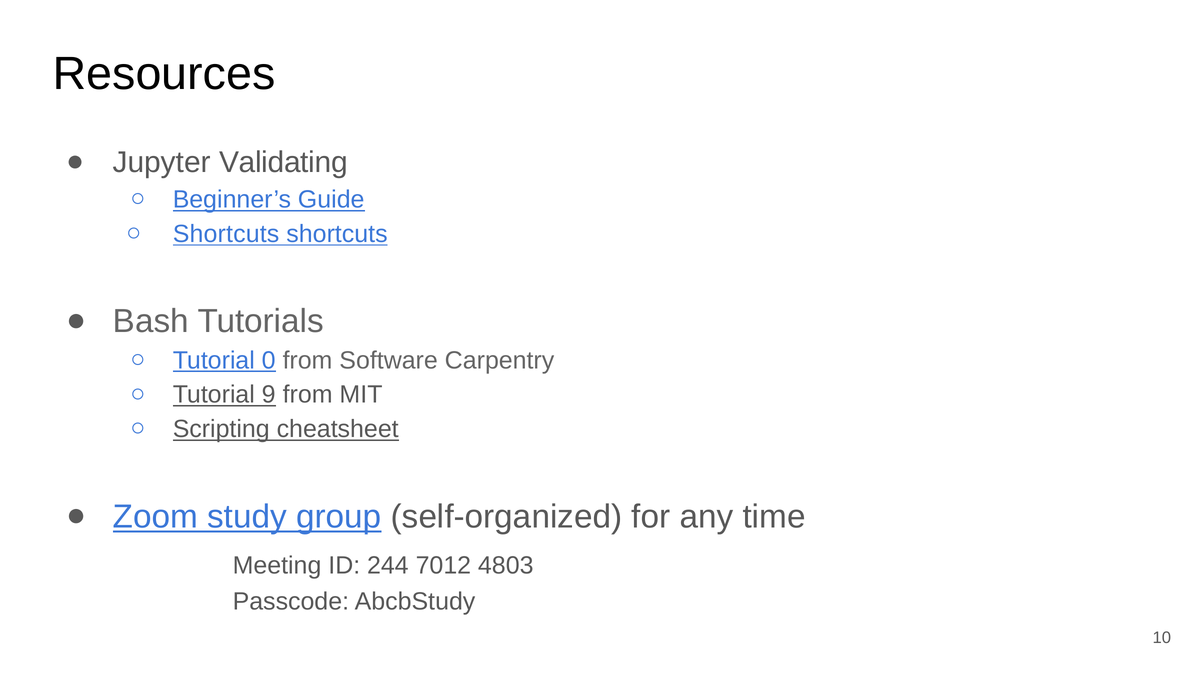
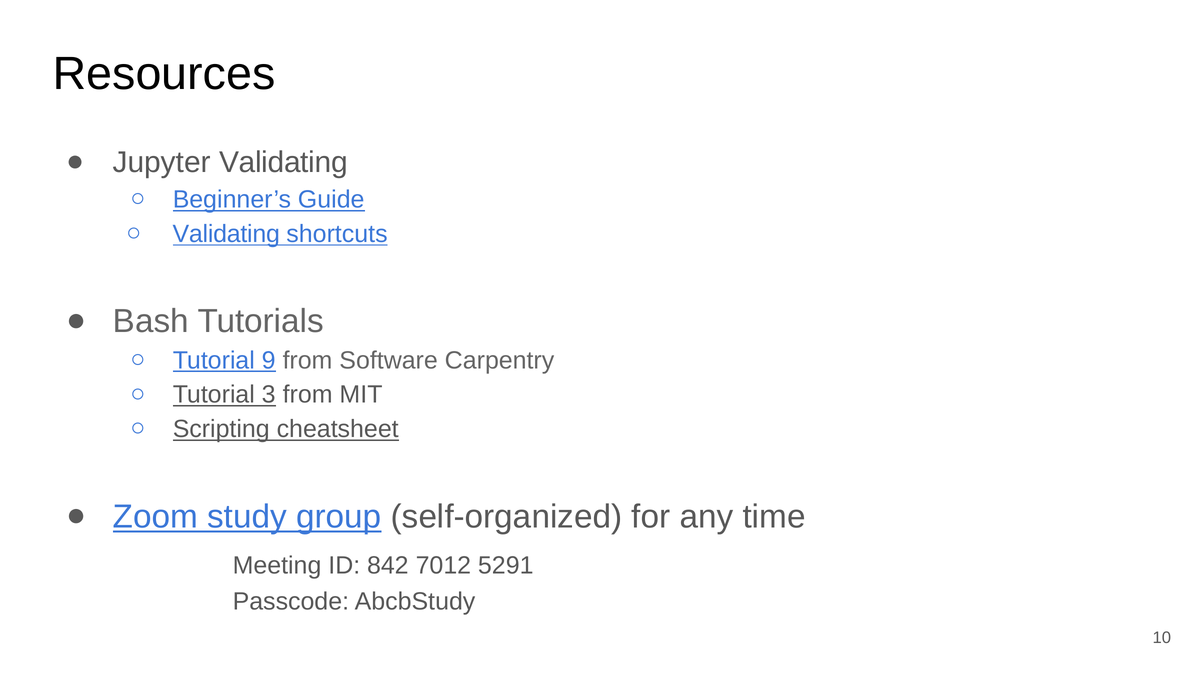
Shortcuts at (226, 234): Shortcuts -> Validating
0: 0 -> 9
9: 9 -> 3
244: 244 -> 842
4803: 4803 -> 5291
